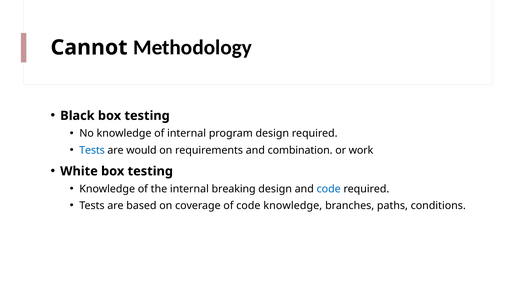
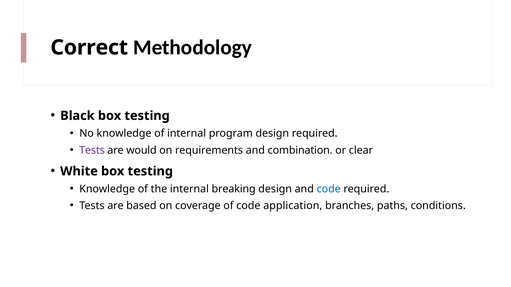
Cannot: Cannot -> Correct
Tests at (92, 150) colour: blue -> purple
work: work -> clear
code knowledge: knowledge -> application
